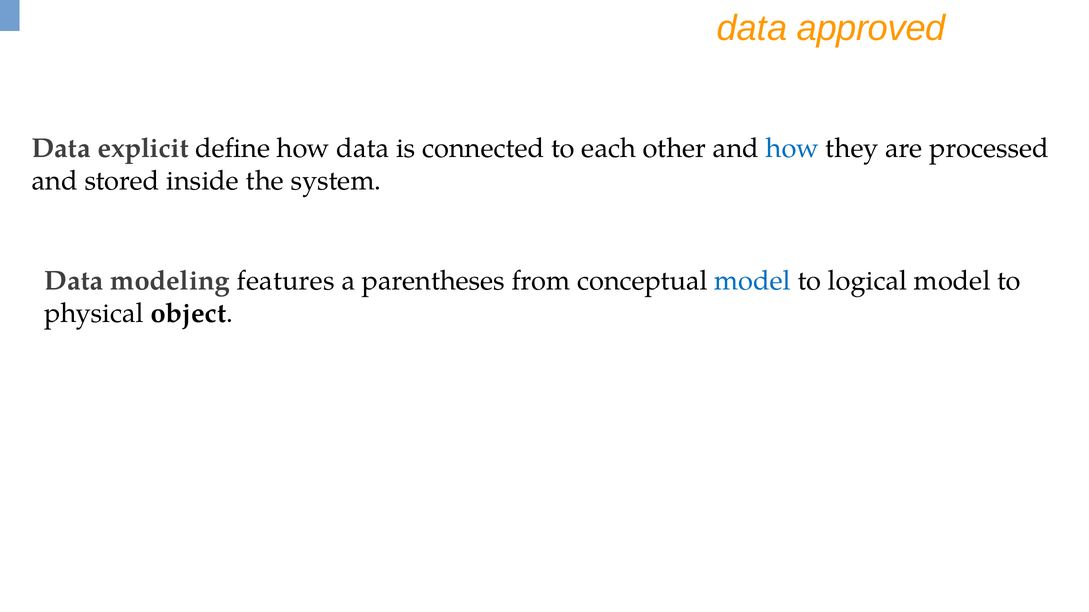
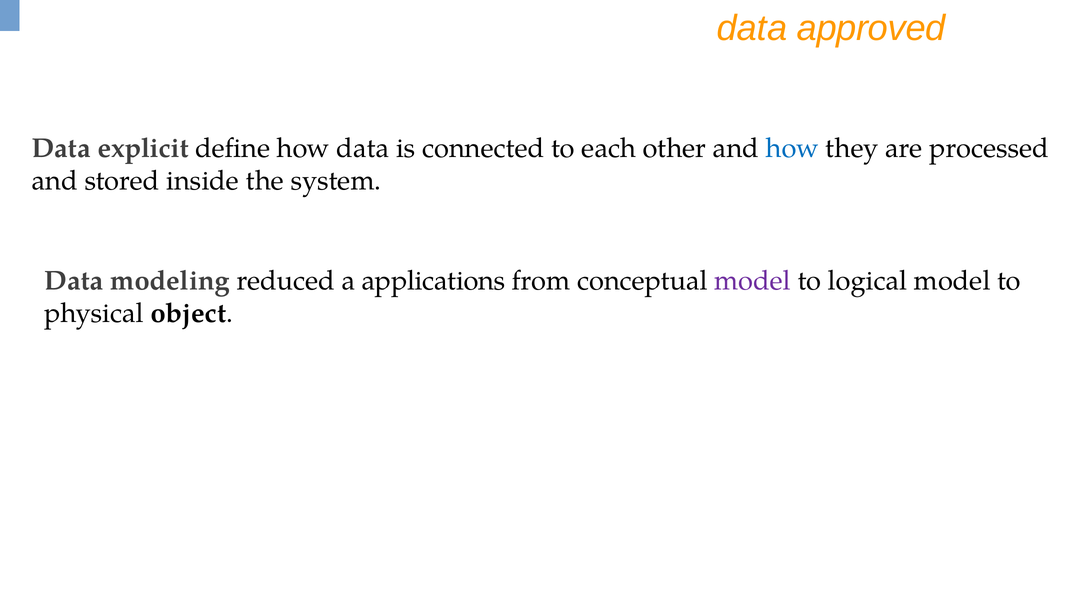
features: features -> reduced
parentheses: parentheses -> applications
model at (753, 281) colour: blue -> purple
